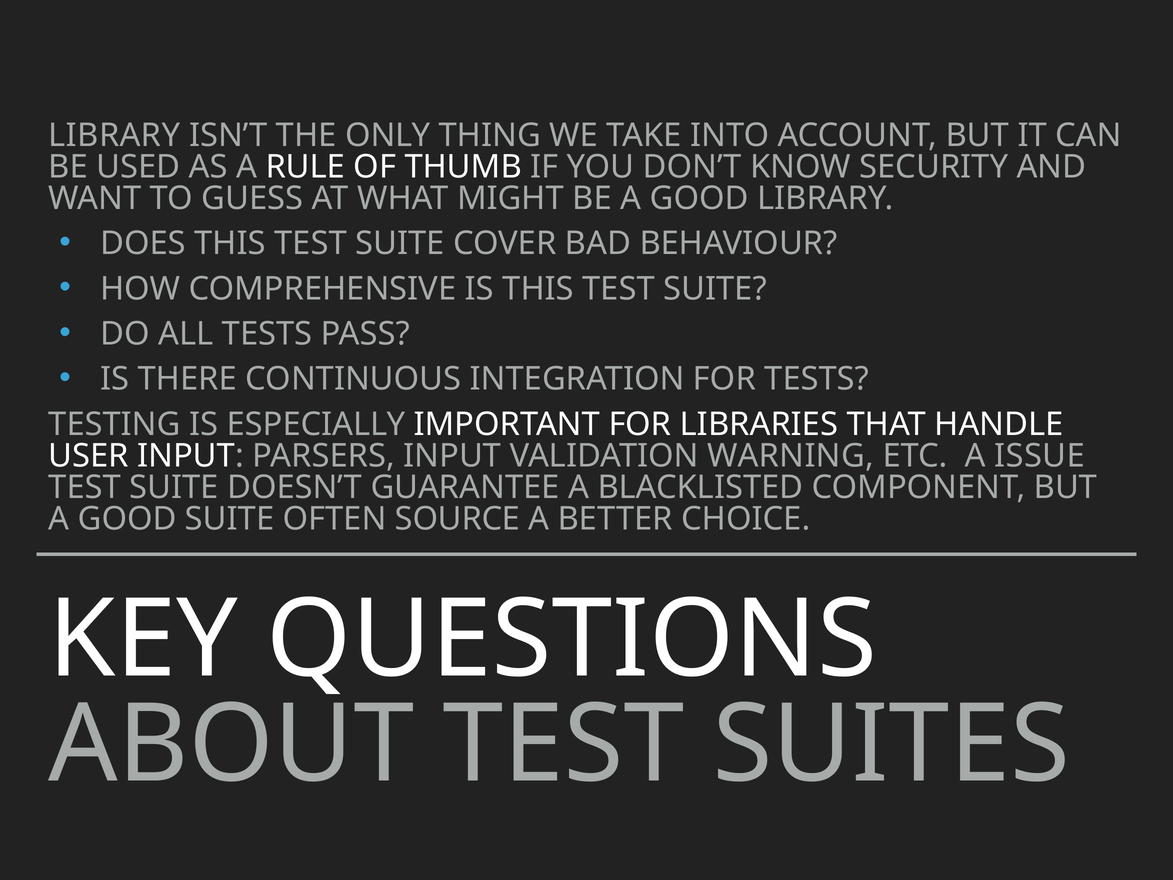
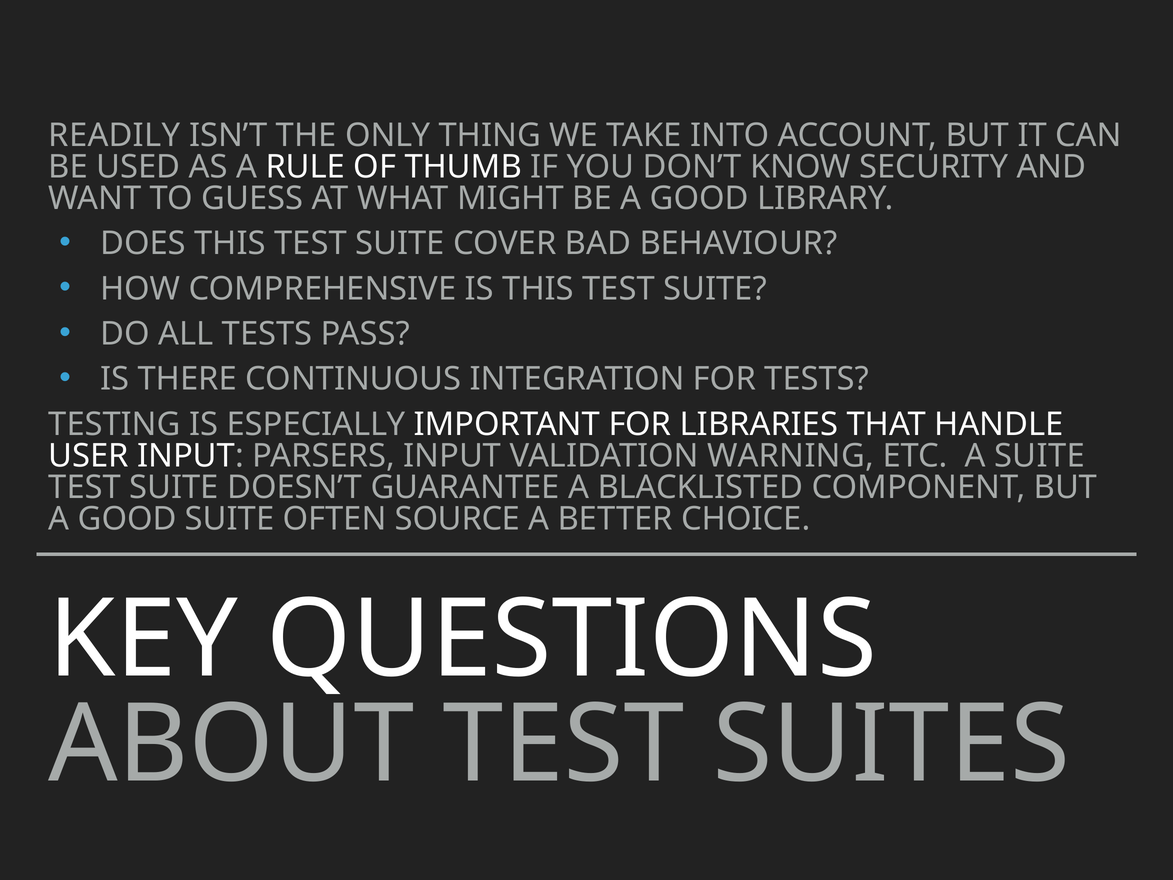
LIBRARY at (114, 135): LIBRARY -> READILY
A ISSUE: ISSUE -> SUITE
